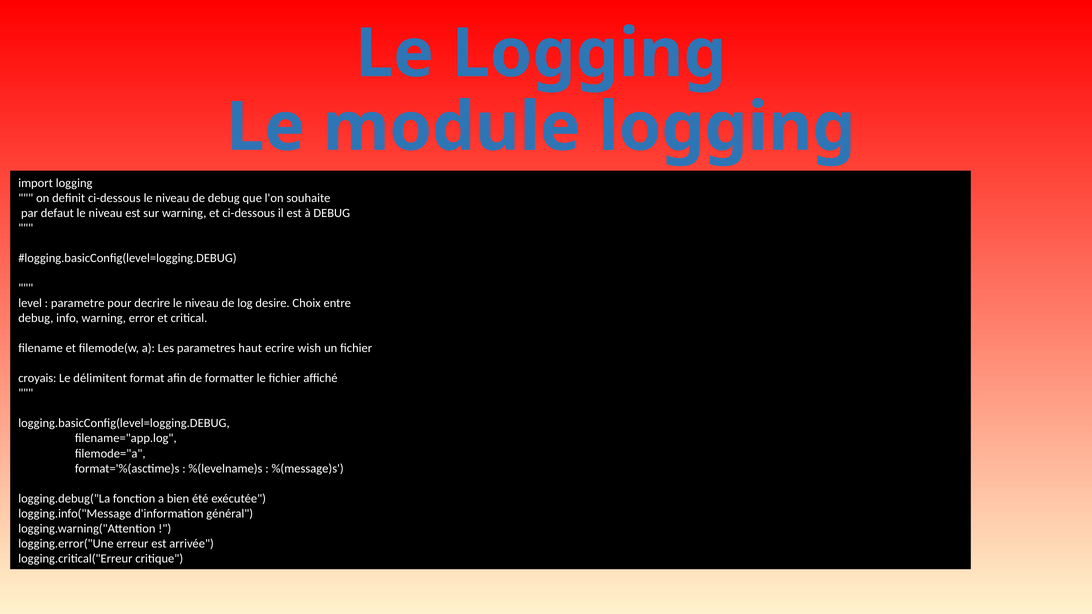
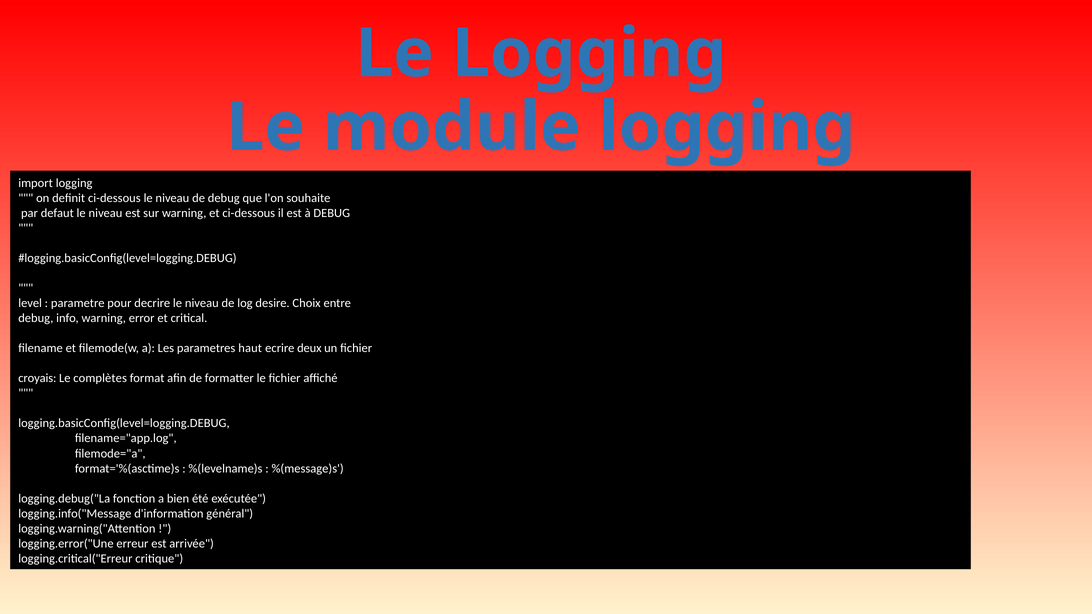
wish: wish -> deux
délimitent: délimitent -> complètes
